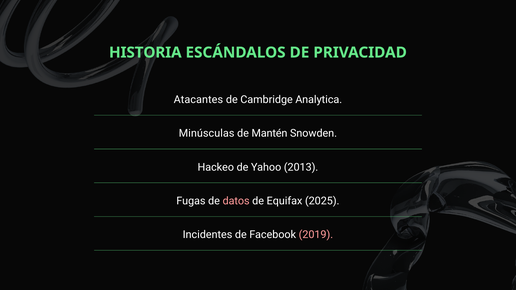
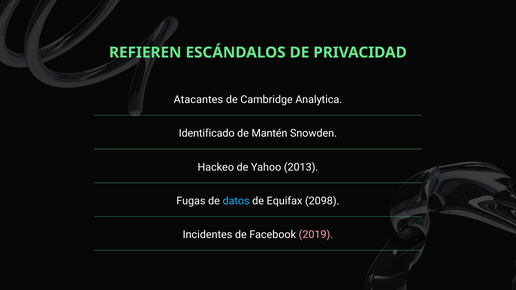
HISTORIA: HISTORIA -> REFIEREN
Minúsculas: Minúsculas -> Identificado
datos colour: pink -> light blue
2025: 2025 -> 2098
